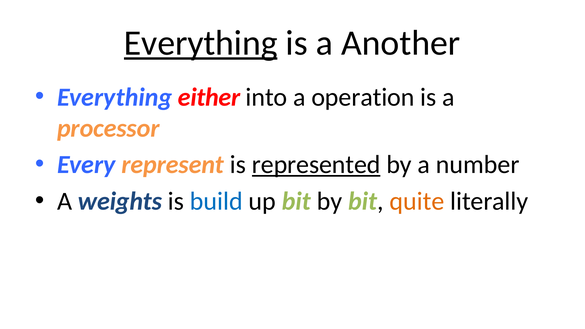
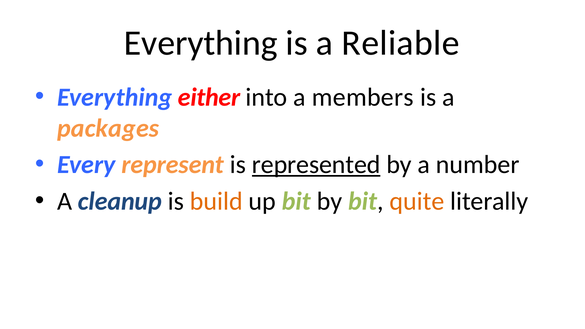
Everything at (201, 43) underline: present -> none
Another: Another -> Reliable
operation: operation -> members
processor: processor -> packages
weights: weights -> cleanup
build colour: blue -> orange
